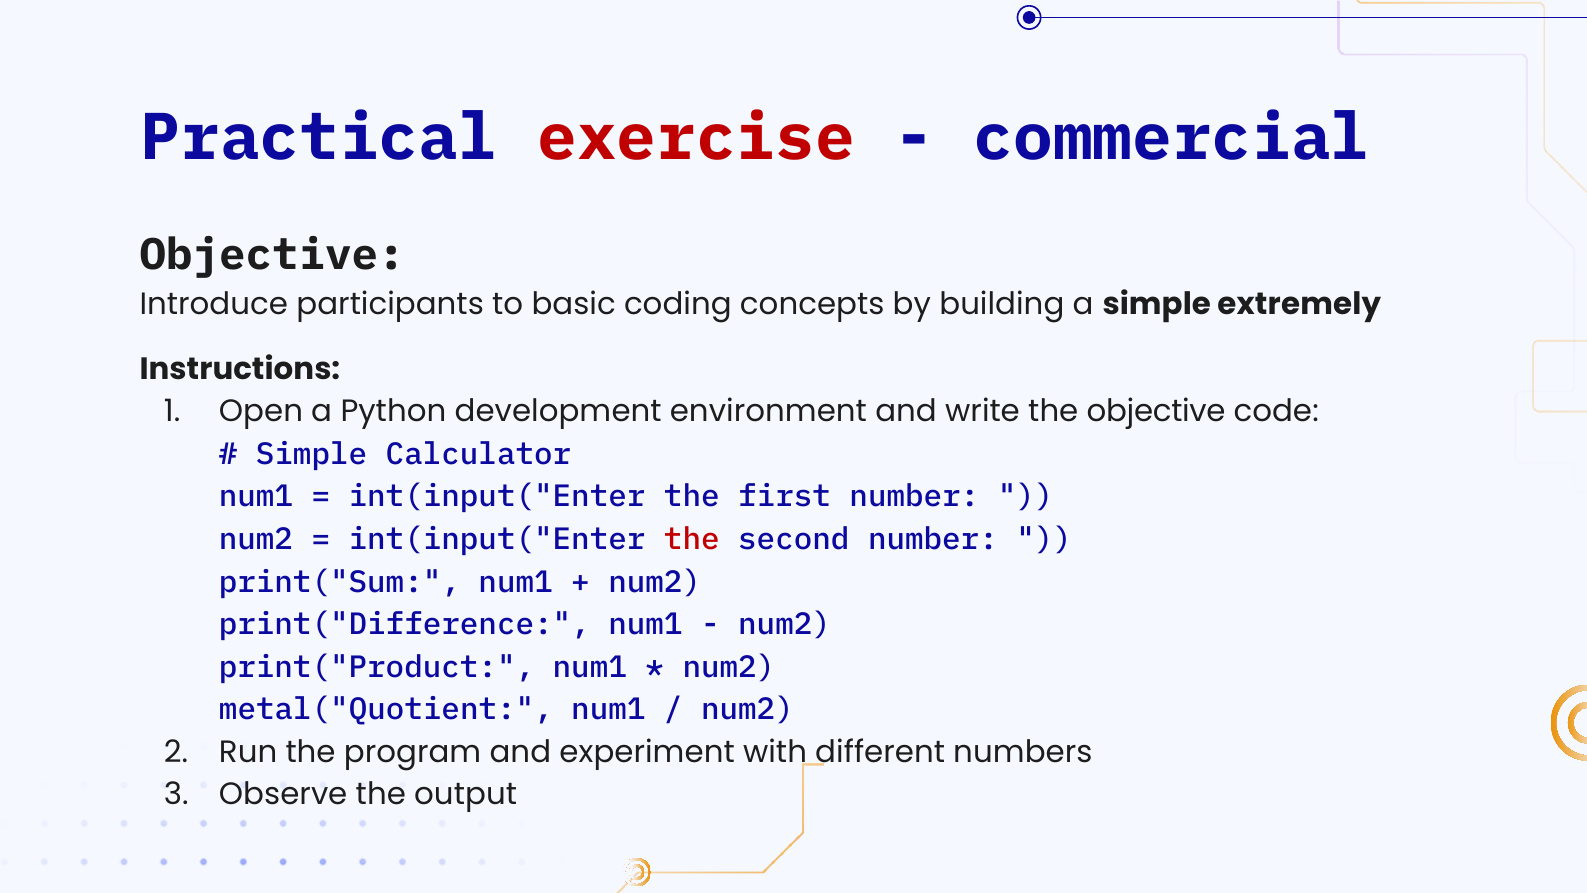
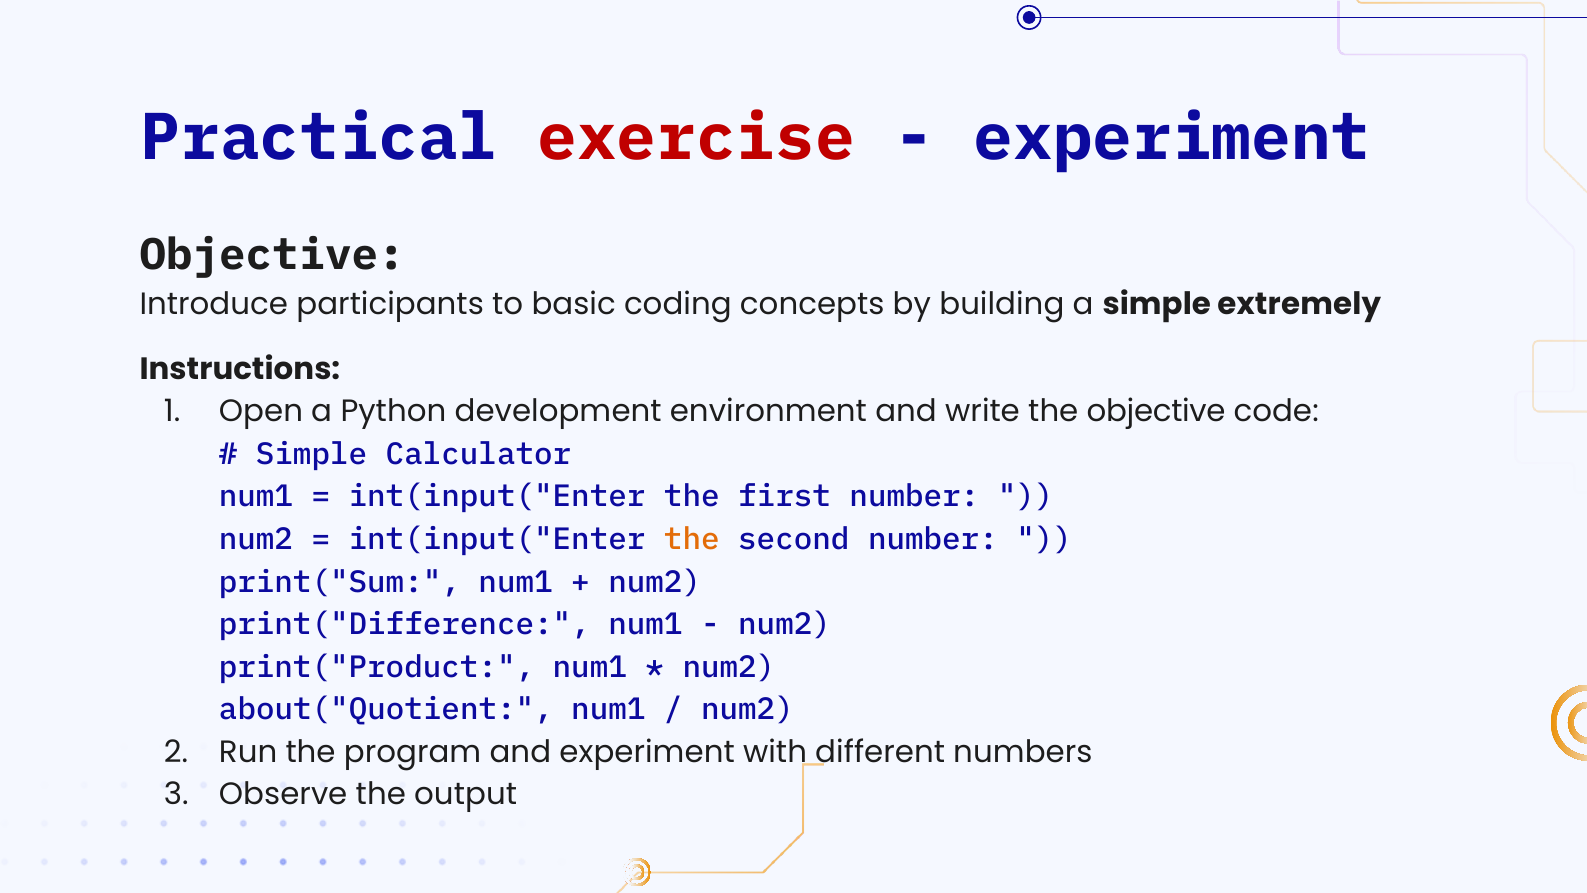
commercial at (1172, 137): commercial -> experiment
the at (692, 539) colour: red -> orange
metal("Quotient: metal("Quotient -> about("Quotient
